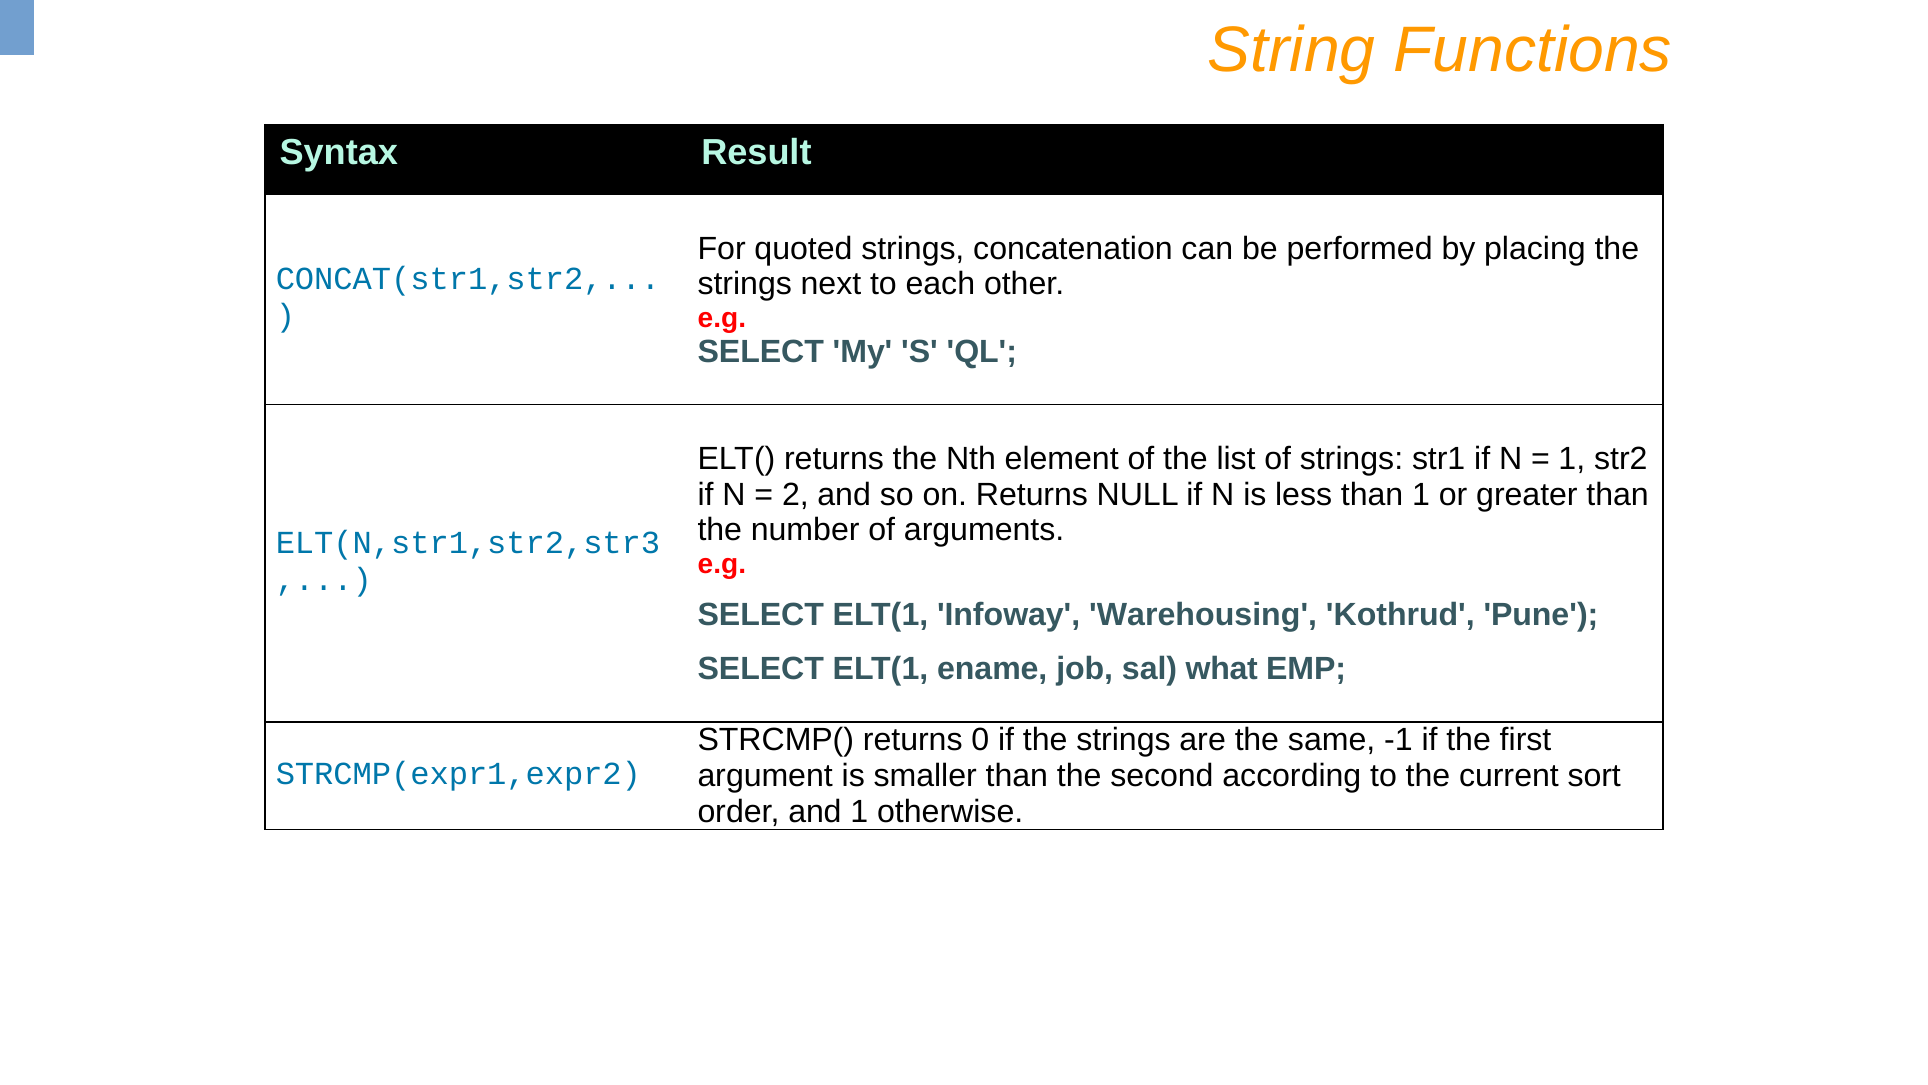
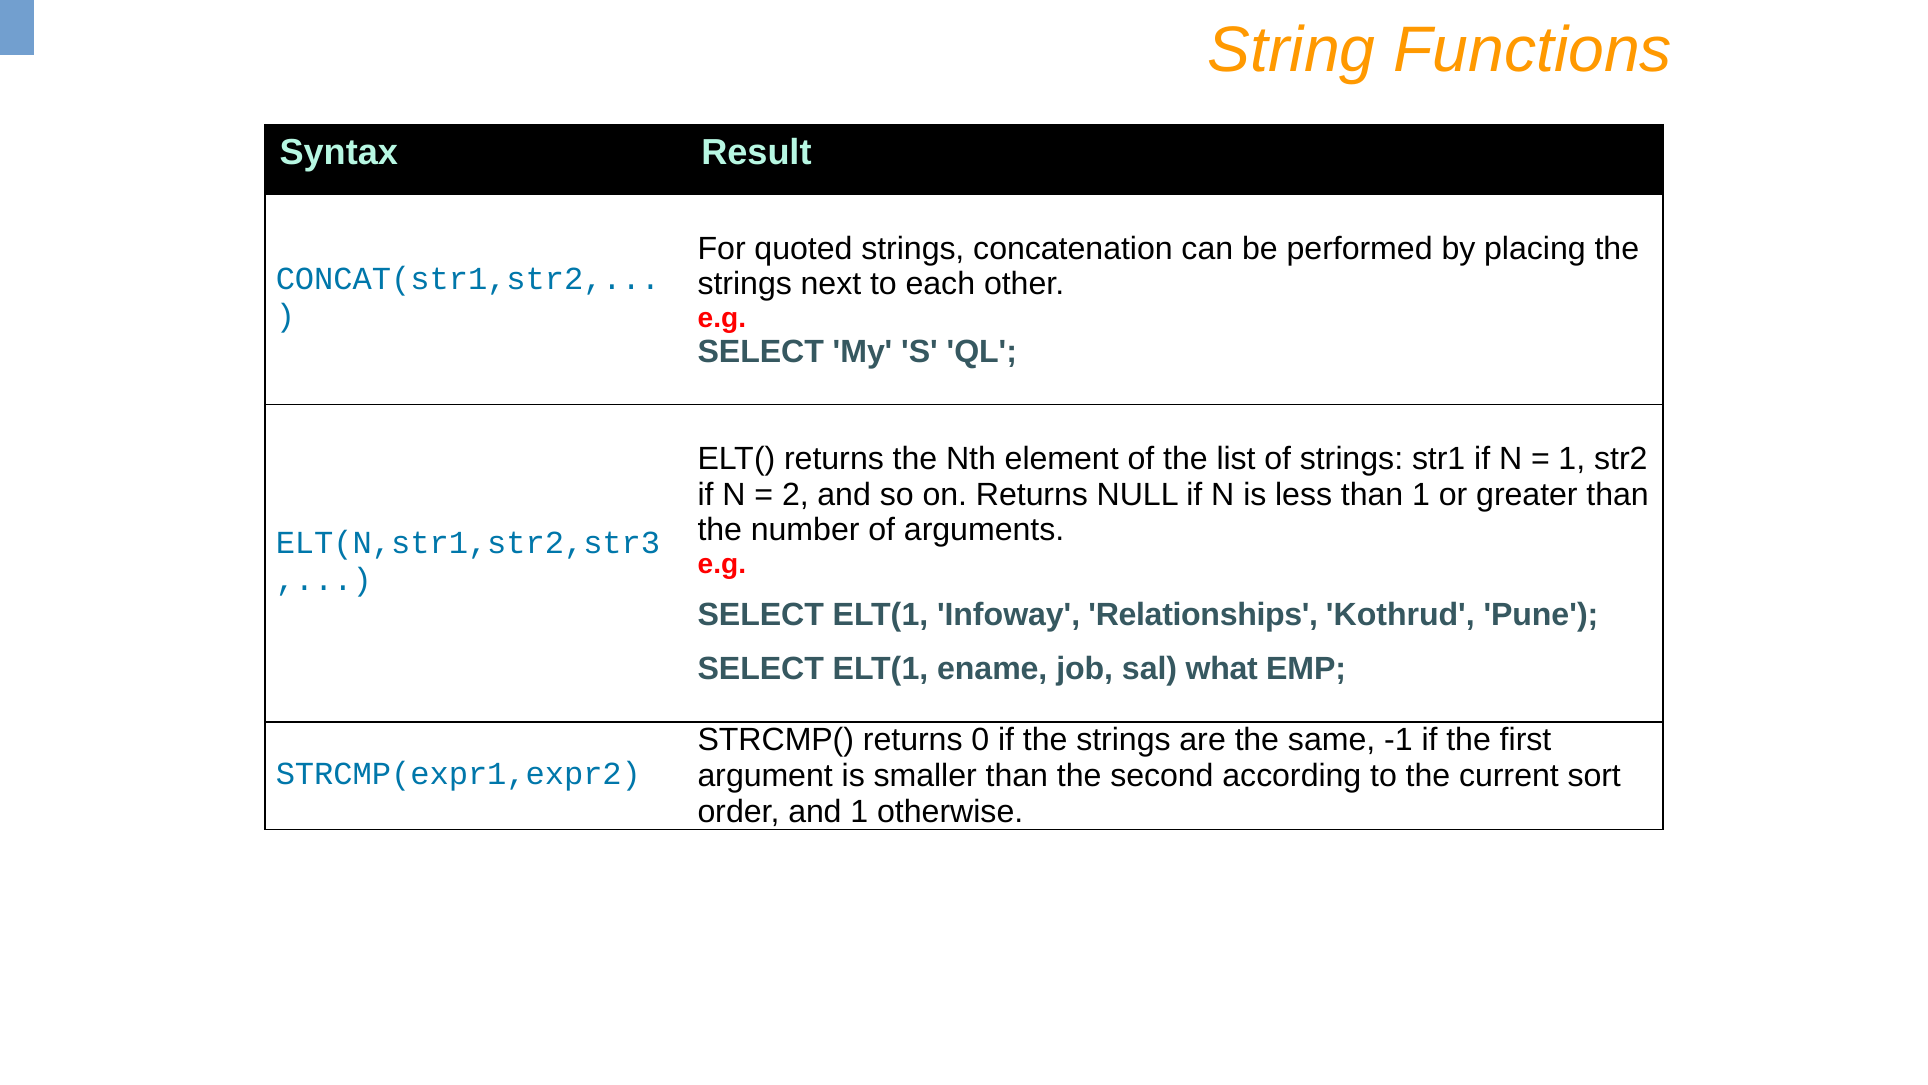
Warehousing: Warehousing -> Relationships
